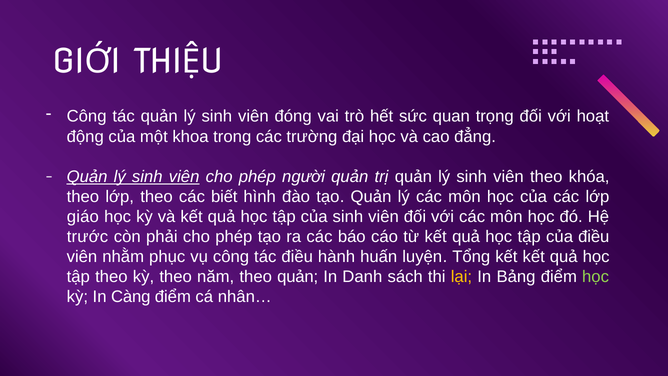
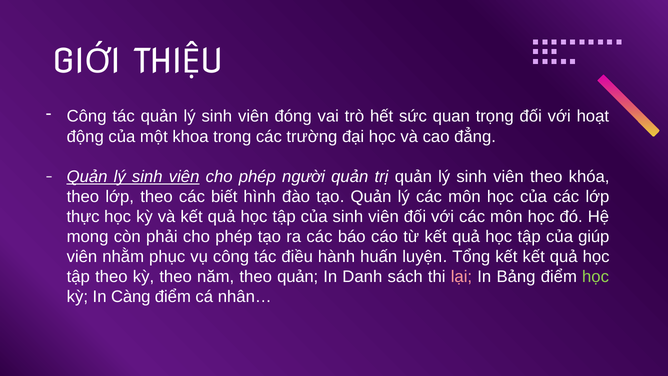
giáo: giáo -> thực
trước: trước -> mong
của điều: điều -> giúp
lại colour: yellow -> pink
